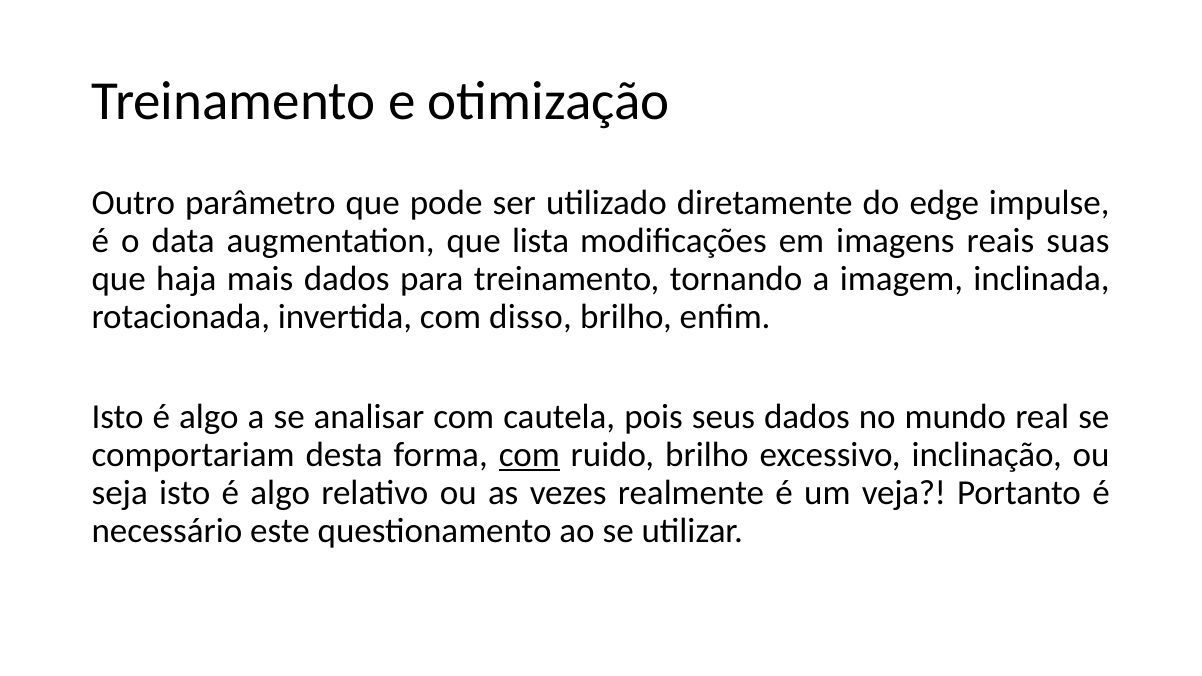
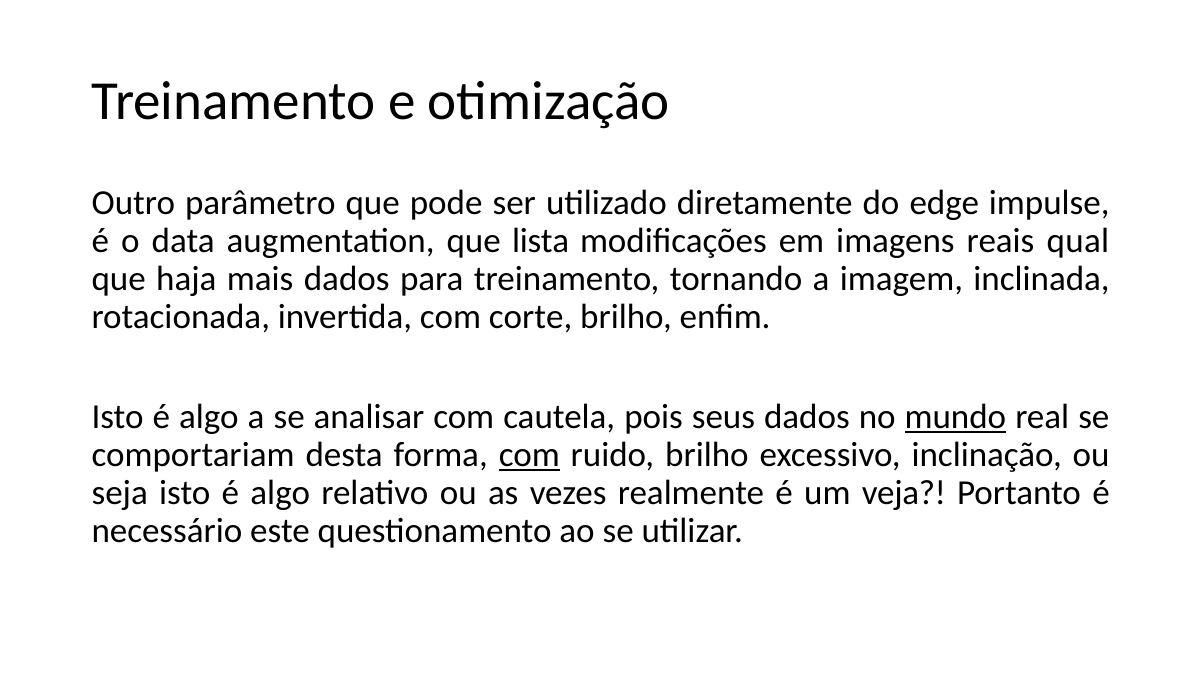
suas: suas -> qual
disso: disso -> corte
mundo underline: none -> present
